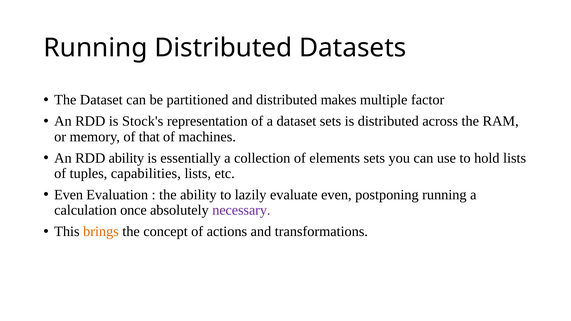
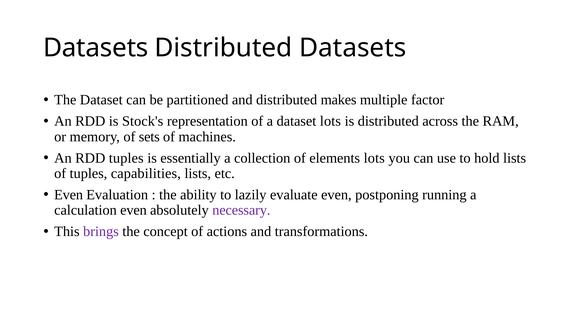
Running at (96, 48): Running -> Datasets
dataset sets: sets -> lots
that: that -> sets
RDD ability: ability -> tuples
elements sets: sets -> lots
calculation once: once -> even
brings colour: orange -> purple
